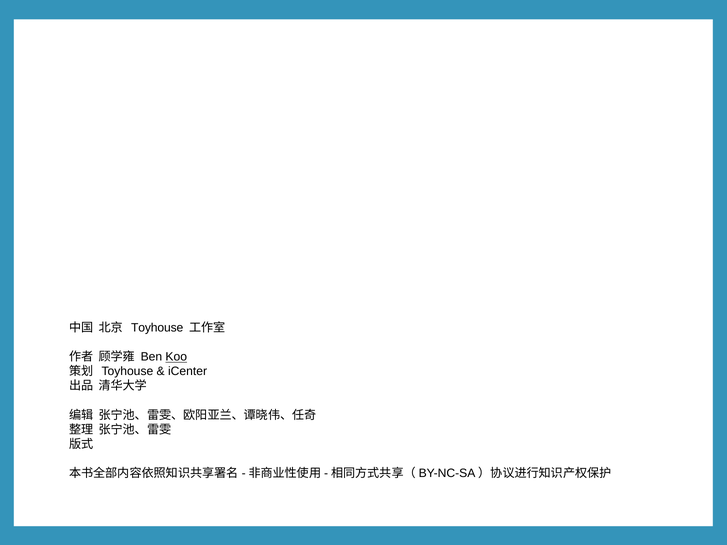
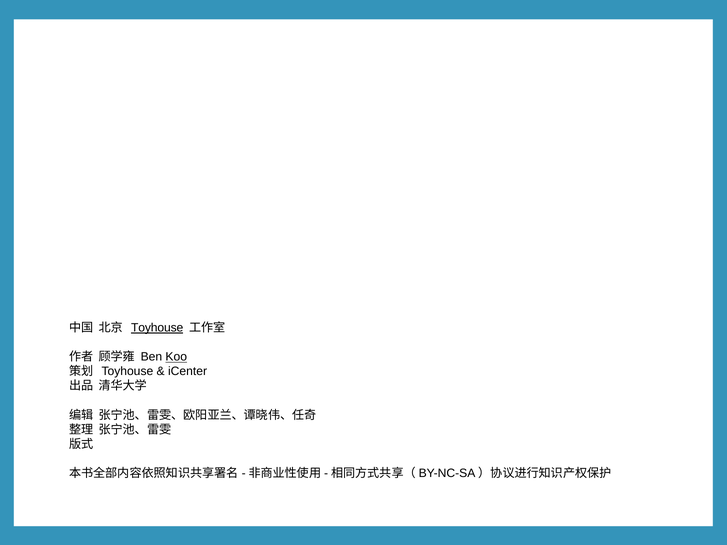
Toyhouse at (157, 328) underline: none -> present
